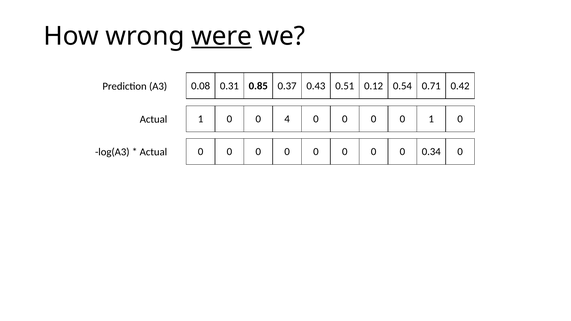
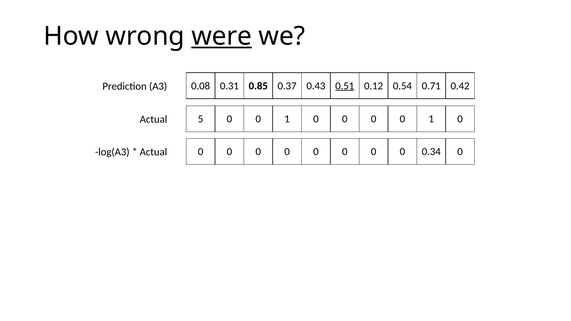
0.51 underline: none -> present
Actual 1: 1 -> 5
4 at (287, 119): 4 -> 1
